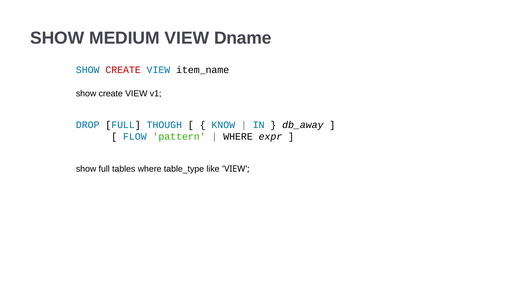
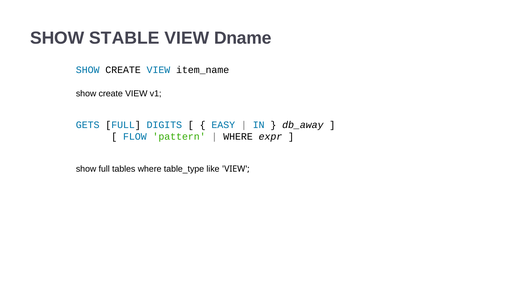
MEDIUM: MEDIUM -> STABLE
CREATE at (123, 70) colour: red -> black
DROP: DROP -> GETS
THOUGH: THOUGH -> DIGITS
KNOW: KNOW -> EASY
